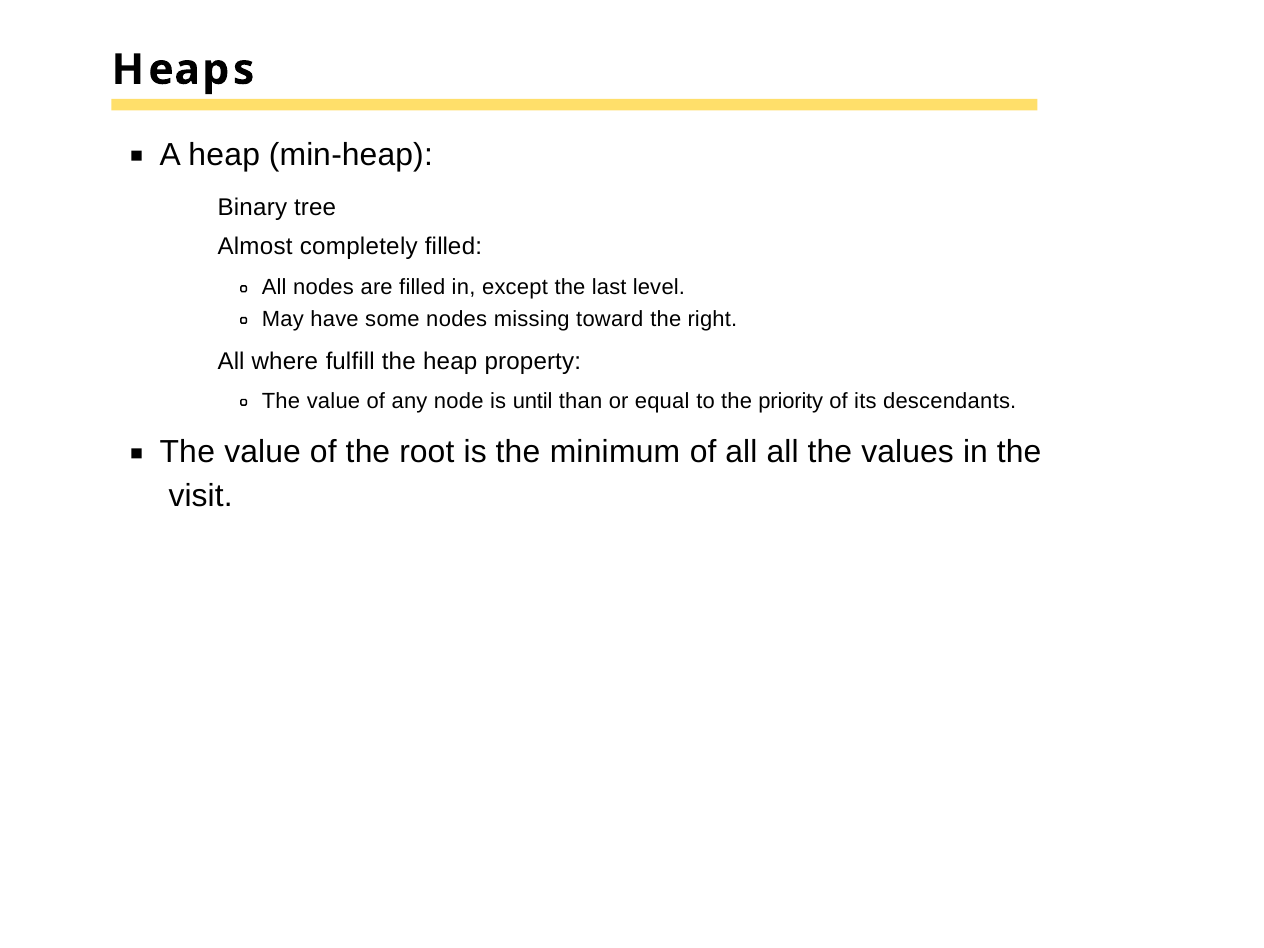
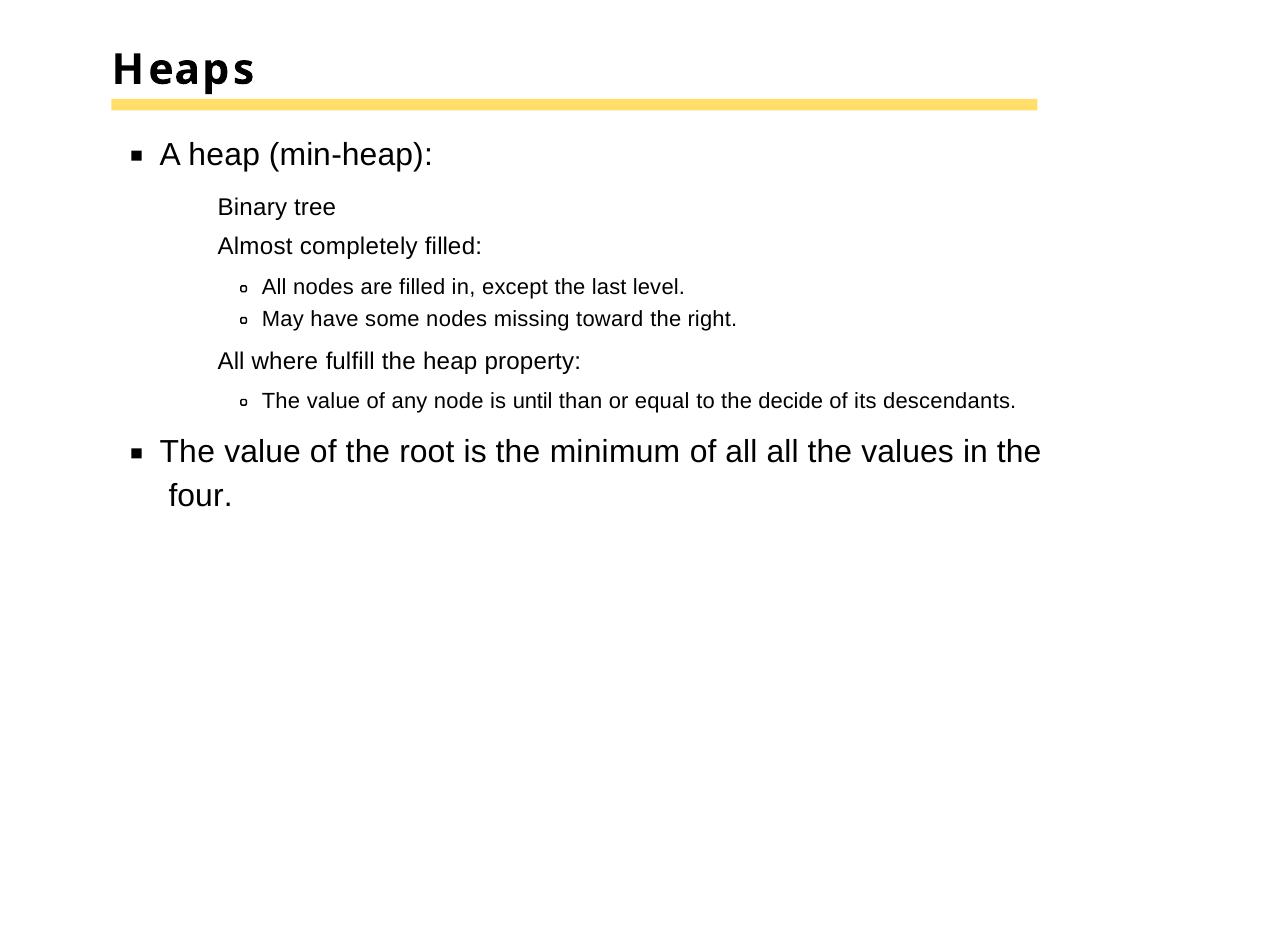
priority: priority -> decide
visit: visit -> four
